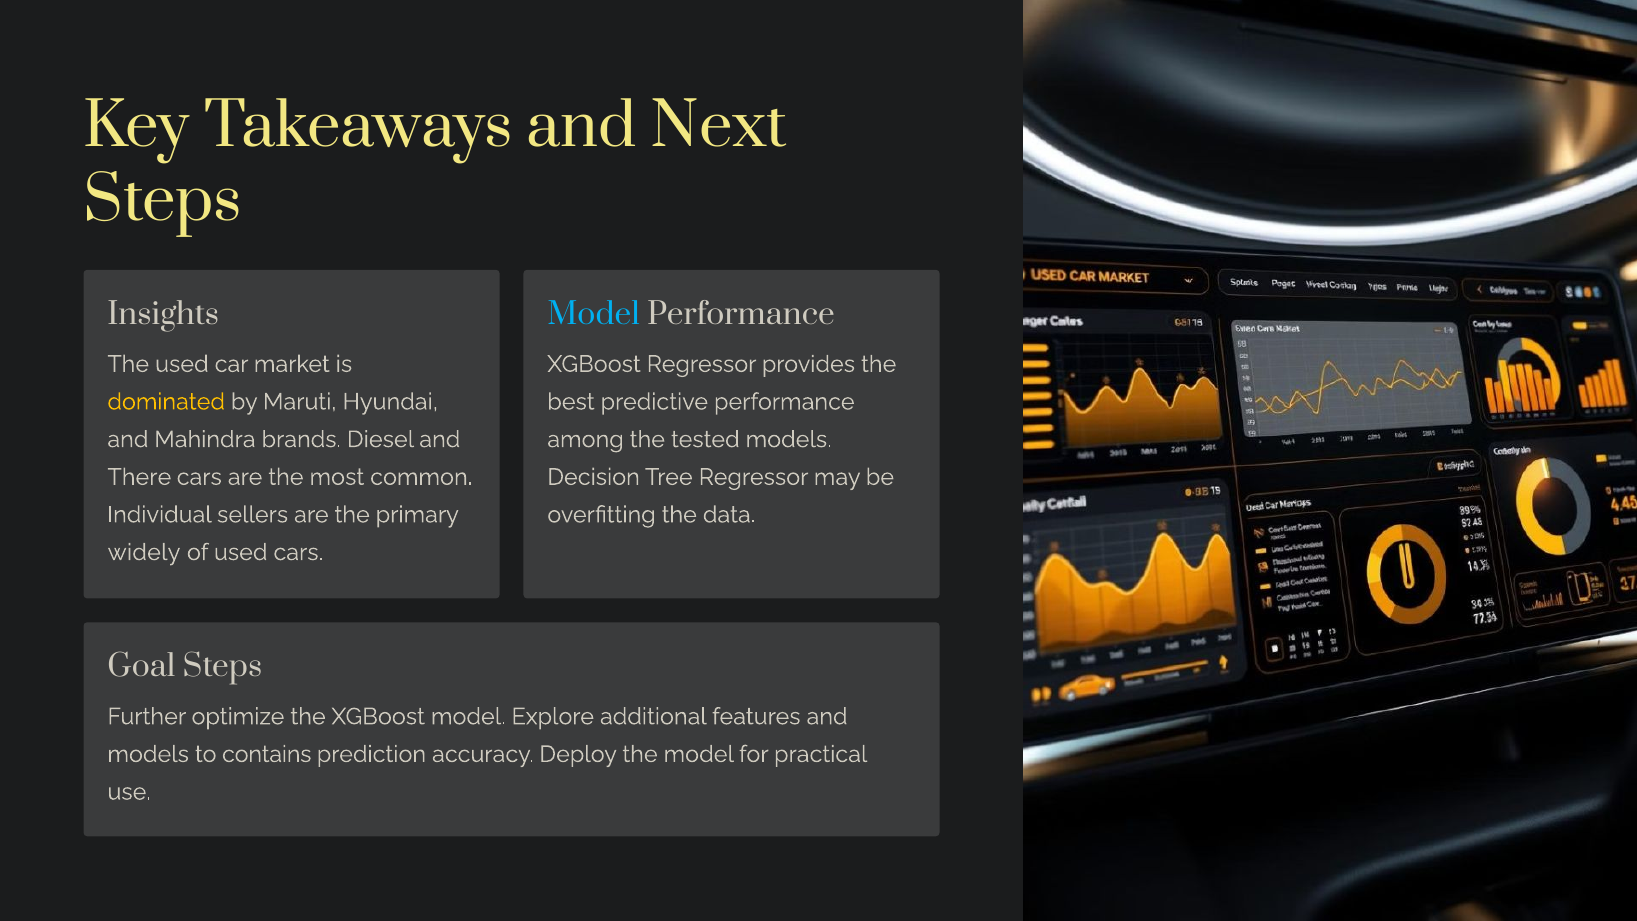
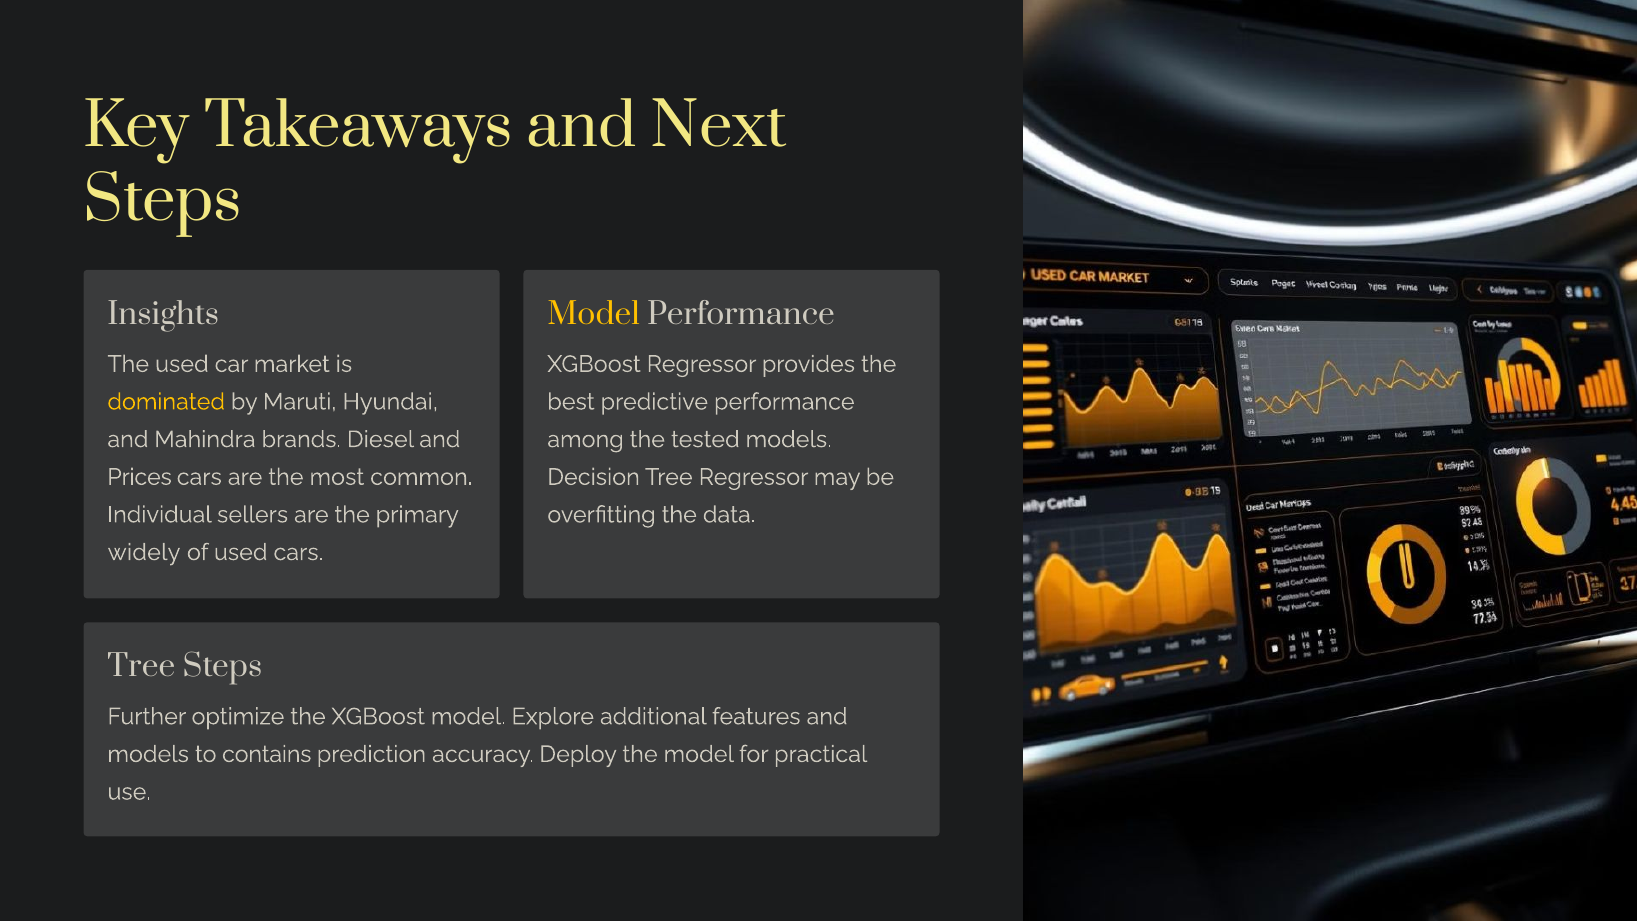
Model at (594, 314) colour: light blue -> yellow
There: There -> Prices
Goal at (141, 667): Goal -> Tree
